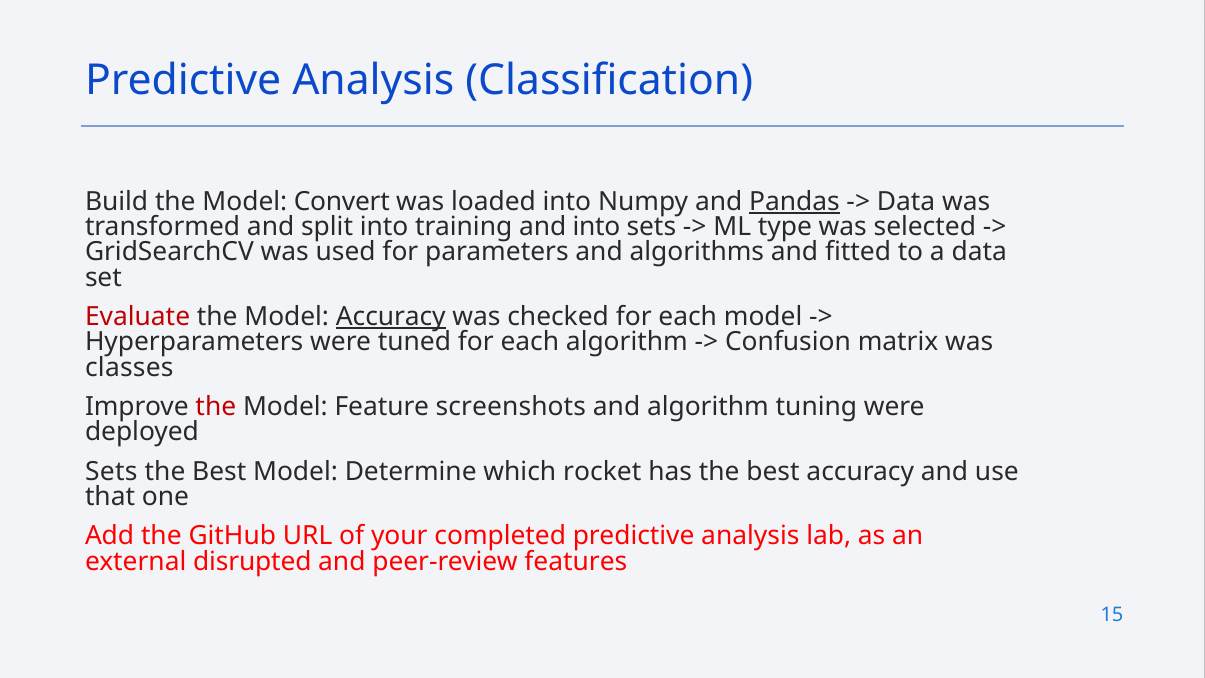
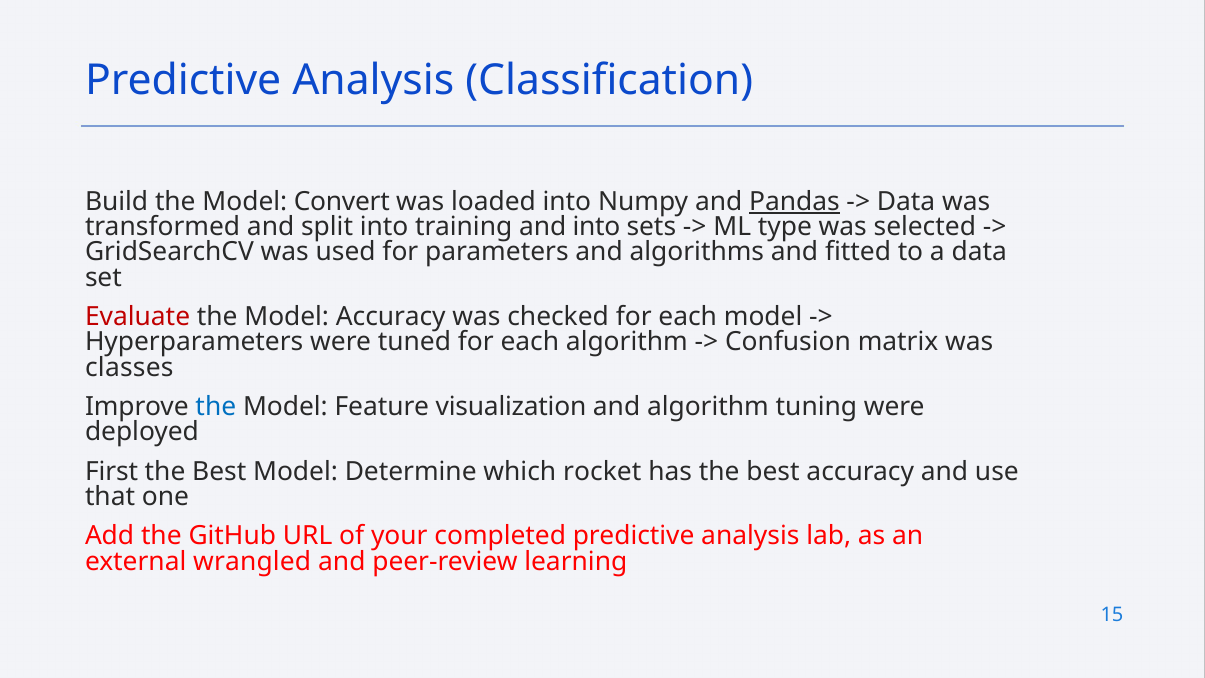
Accuracy at (391, 317) underline: present -> none
the at (216, 407) colour: red -> blue
screenshots: screenshots -> visualization
Sets at (111, 471): Sets -> First
disrupted: disrupted -> wrangled
features: features -> learning
